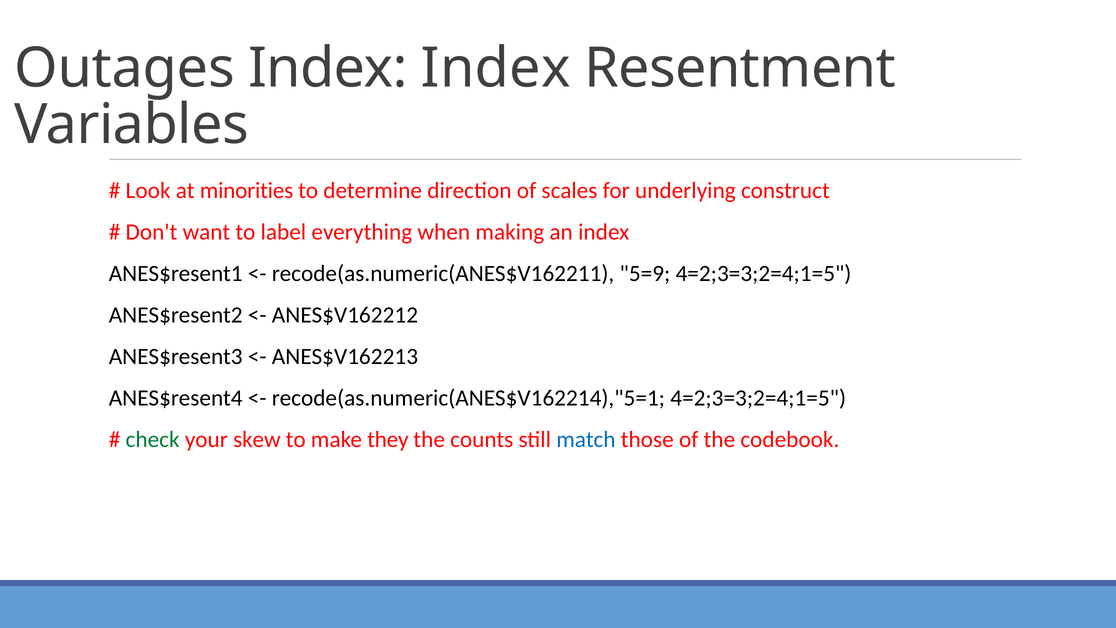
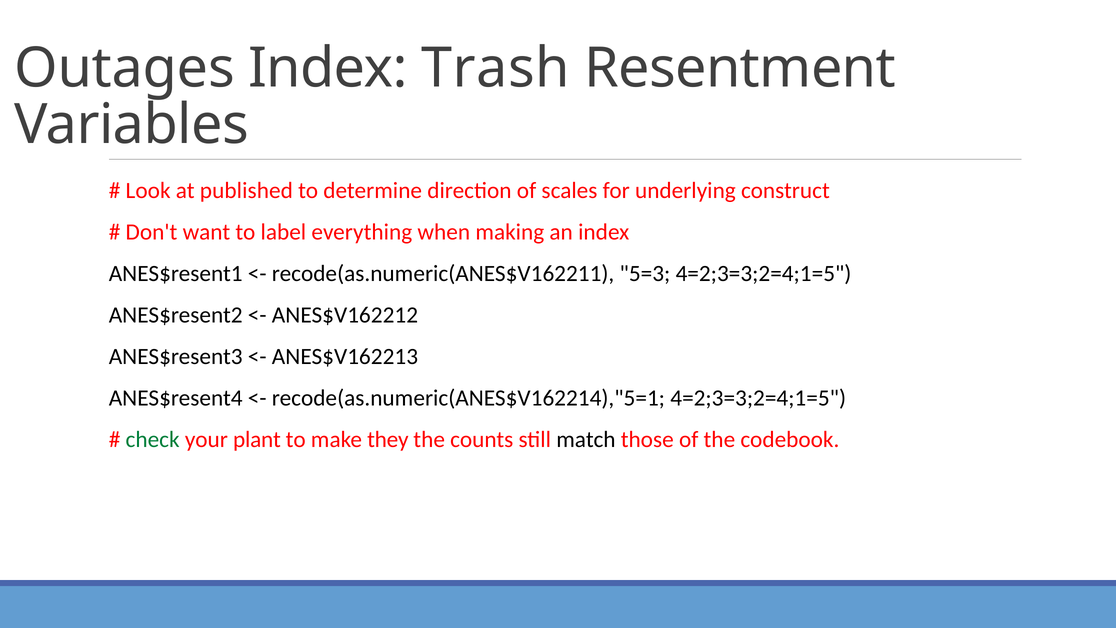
Index Index: Index -> Trash
minorities: minorities -> published
5=9: 5=9 -> 5=3
skew: skew -> plant
match colour: blue -> black
